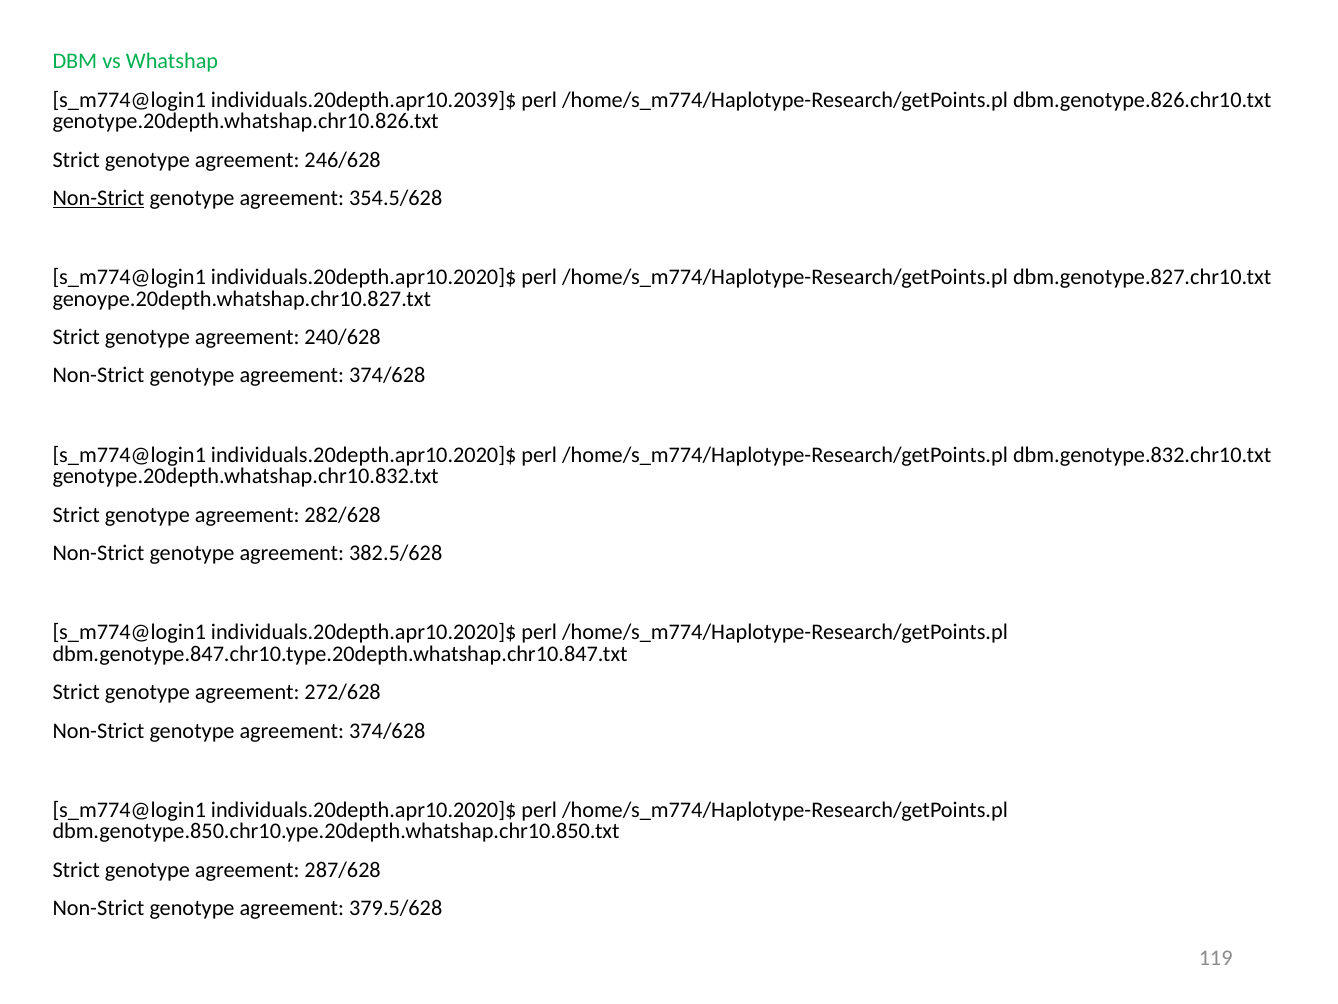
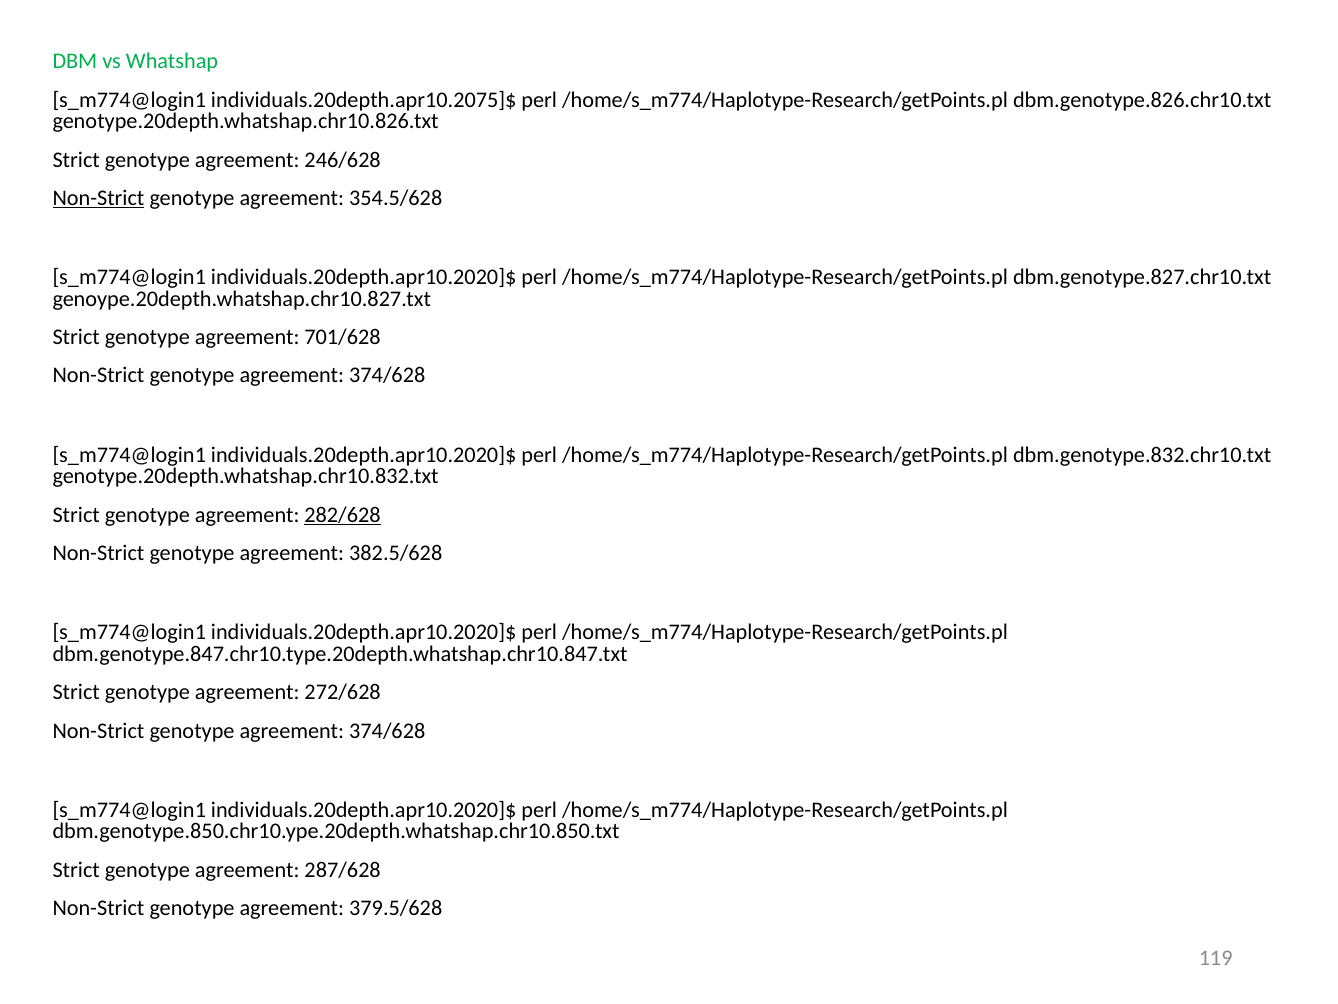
individuals.20depth.apr10.2039]$: individuals.20depth.apr10.2039]$ -> individuals.20depth.apr10.2075]$
240/628: 240/628 -> 701/628
282/628 underline: none -> present
